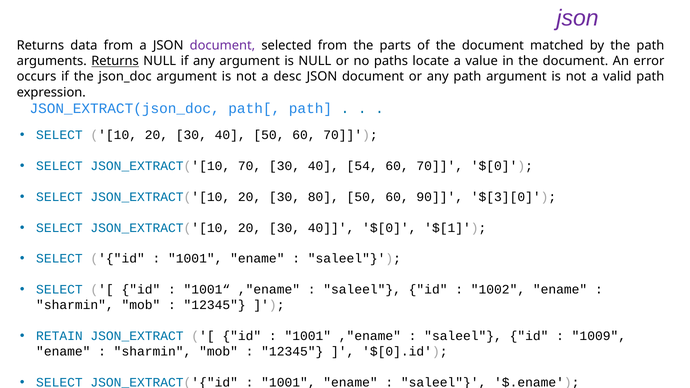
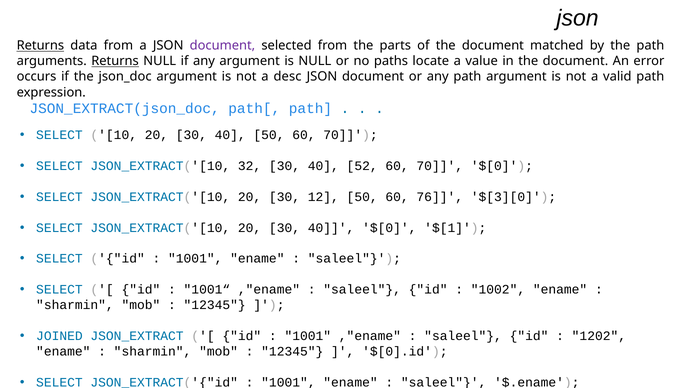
json at (578, 18) colour: purple -> black
Returns at (40, 46) underline: none -> present
JSON_EXTRACT('[10 70: 70 -> 32
54: 54 -> 52
80: 80 -> 12
90: 90 -> 76
RETAIN: RETAIN -> JOINED
1009: 1009 -> 1202
